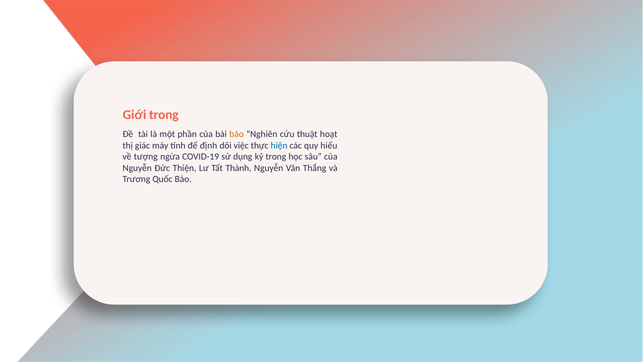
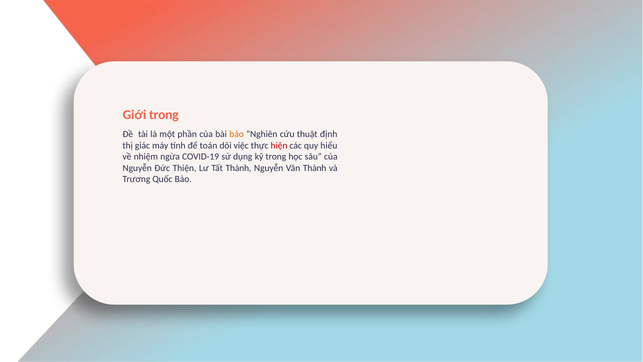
hoạt: hoạt -> định
định: định -> toán
hiện colour: blue -> red
tượng: tượng -> nhiệm
Văn Thắng: Thắng -> Thành
